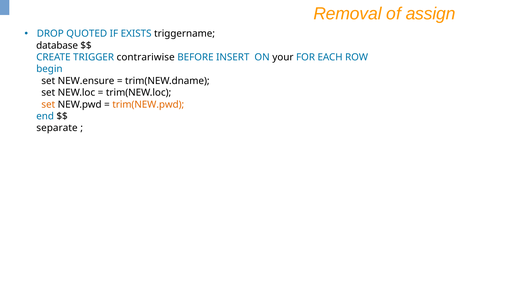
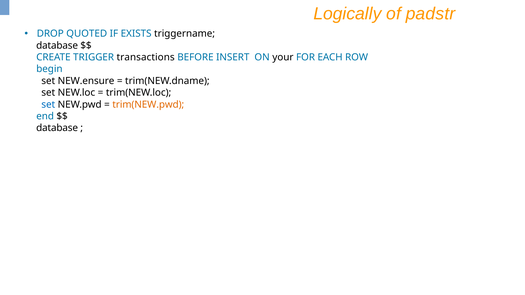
Removal: Removal -> Logically
assign: assign -> padstr
contrariwise: contrariwise -> transactions
set at (48, 105) colour: orange -> blue
separate at (57, 128): separate -> database
